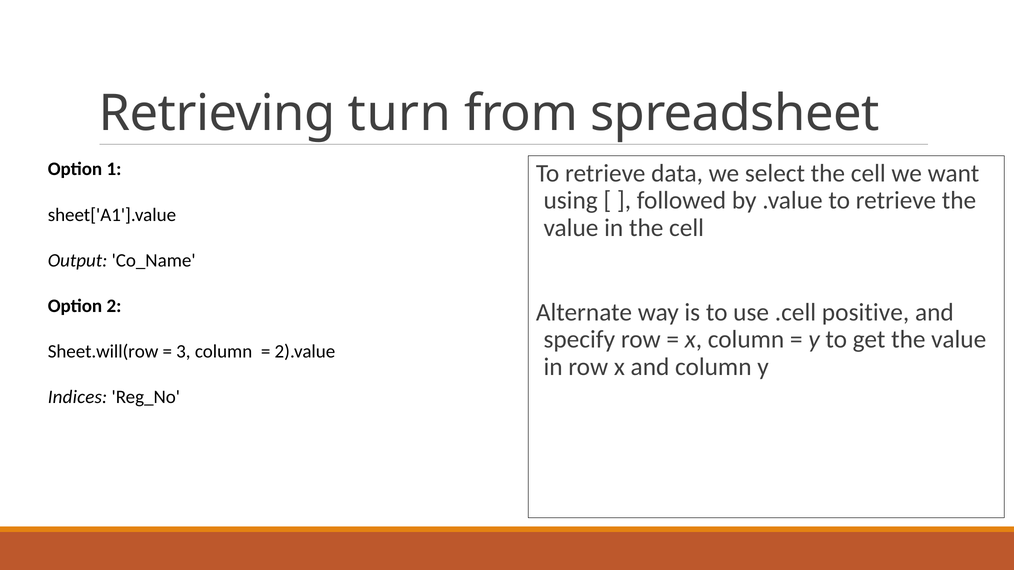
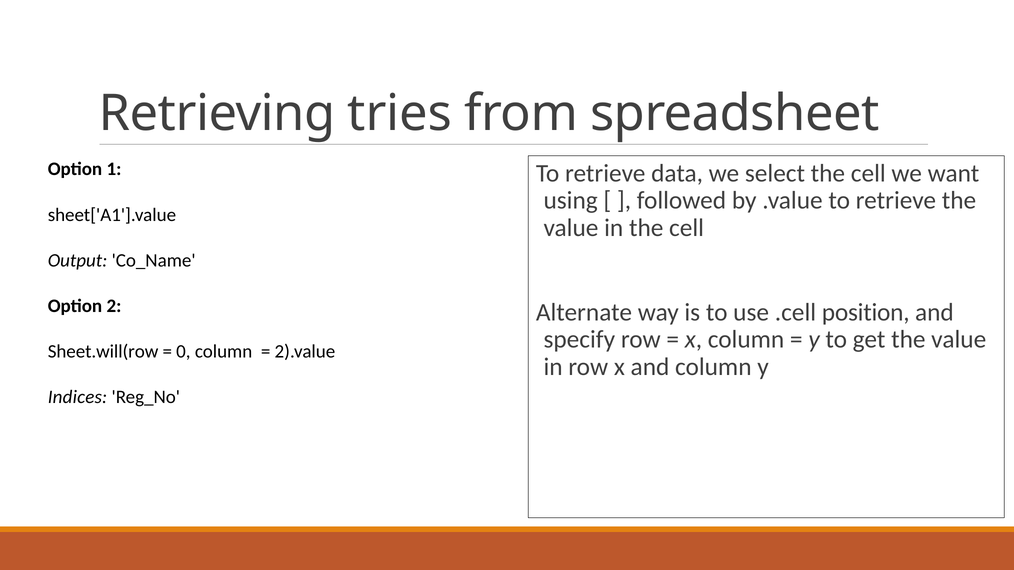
turn: turn -> tries
positive: positive -> position
3: 3 -> 0
